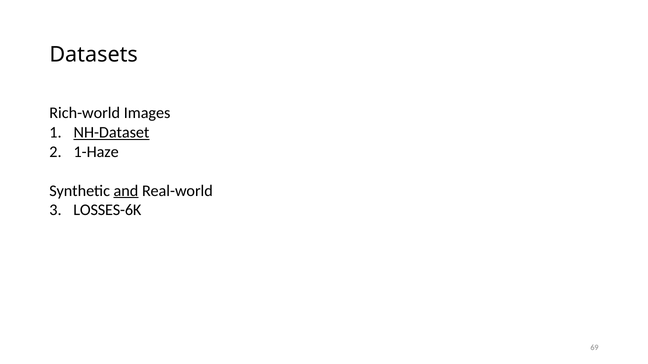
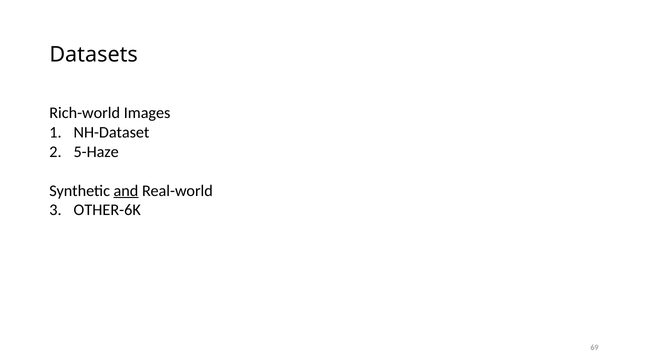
NH-Dataset underline: present -> none
1-Haze: 1-Haze -> 5-Haze
LOSSES-6K: LOSSES-6K -> OTHER-6K
